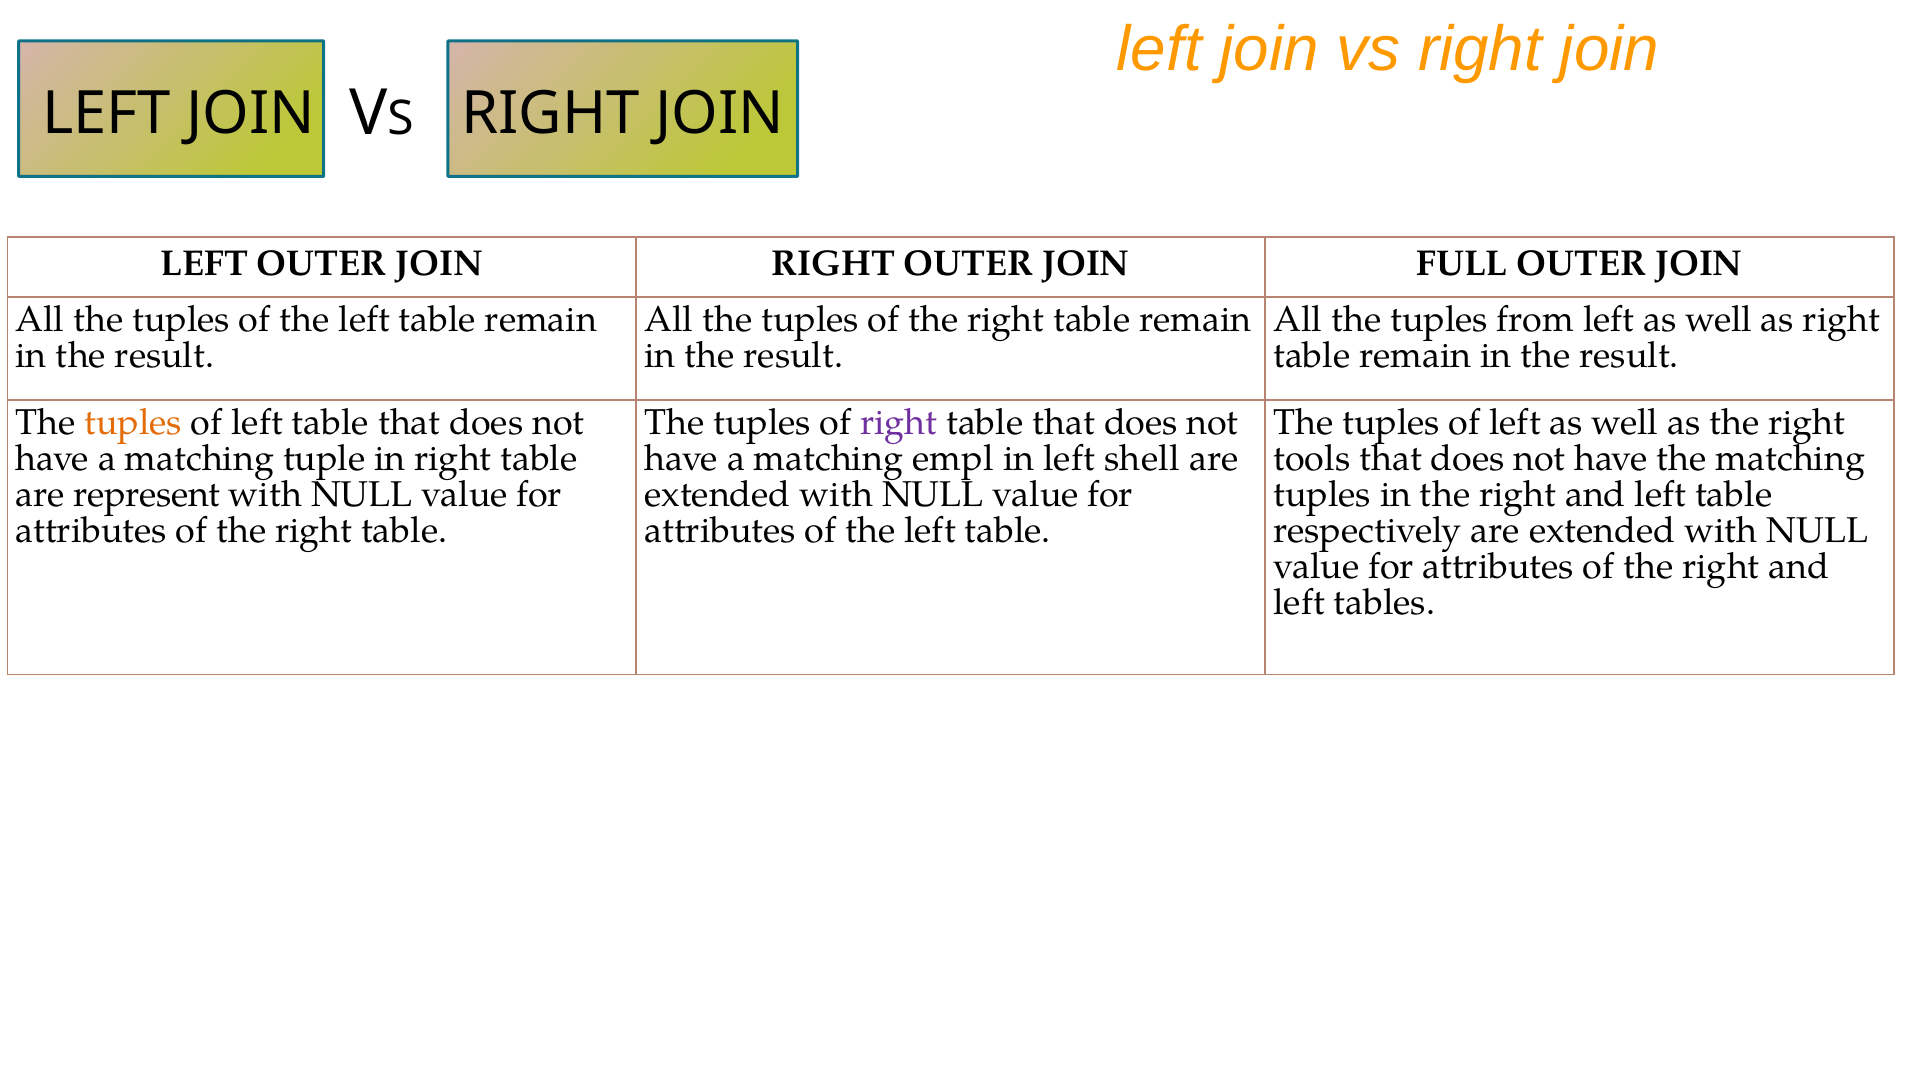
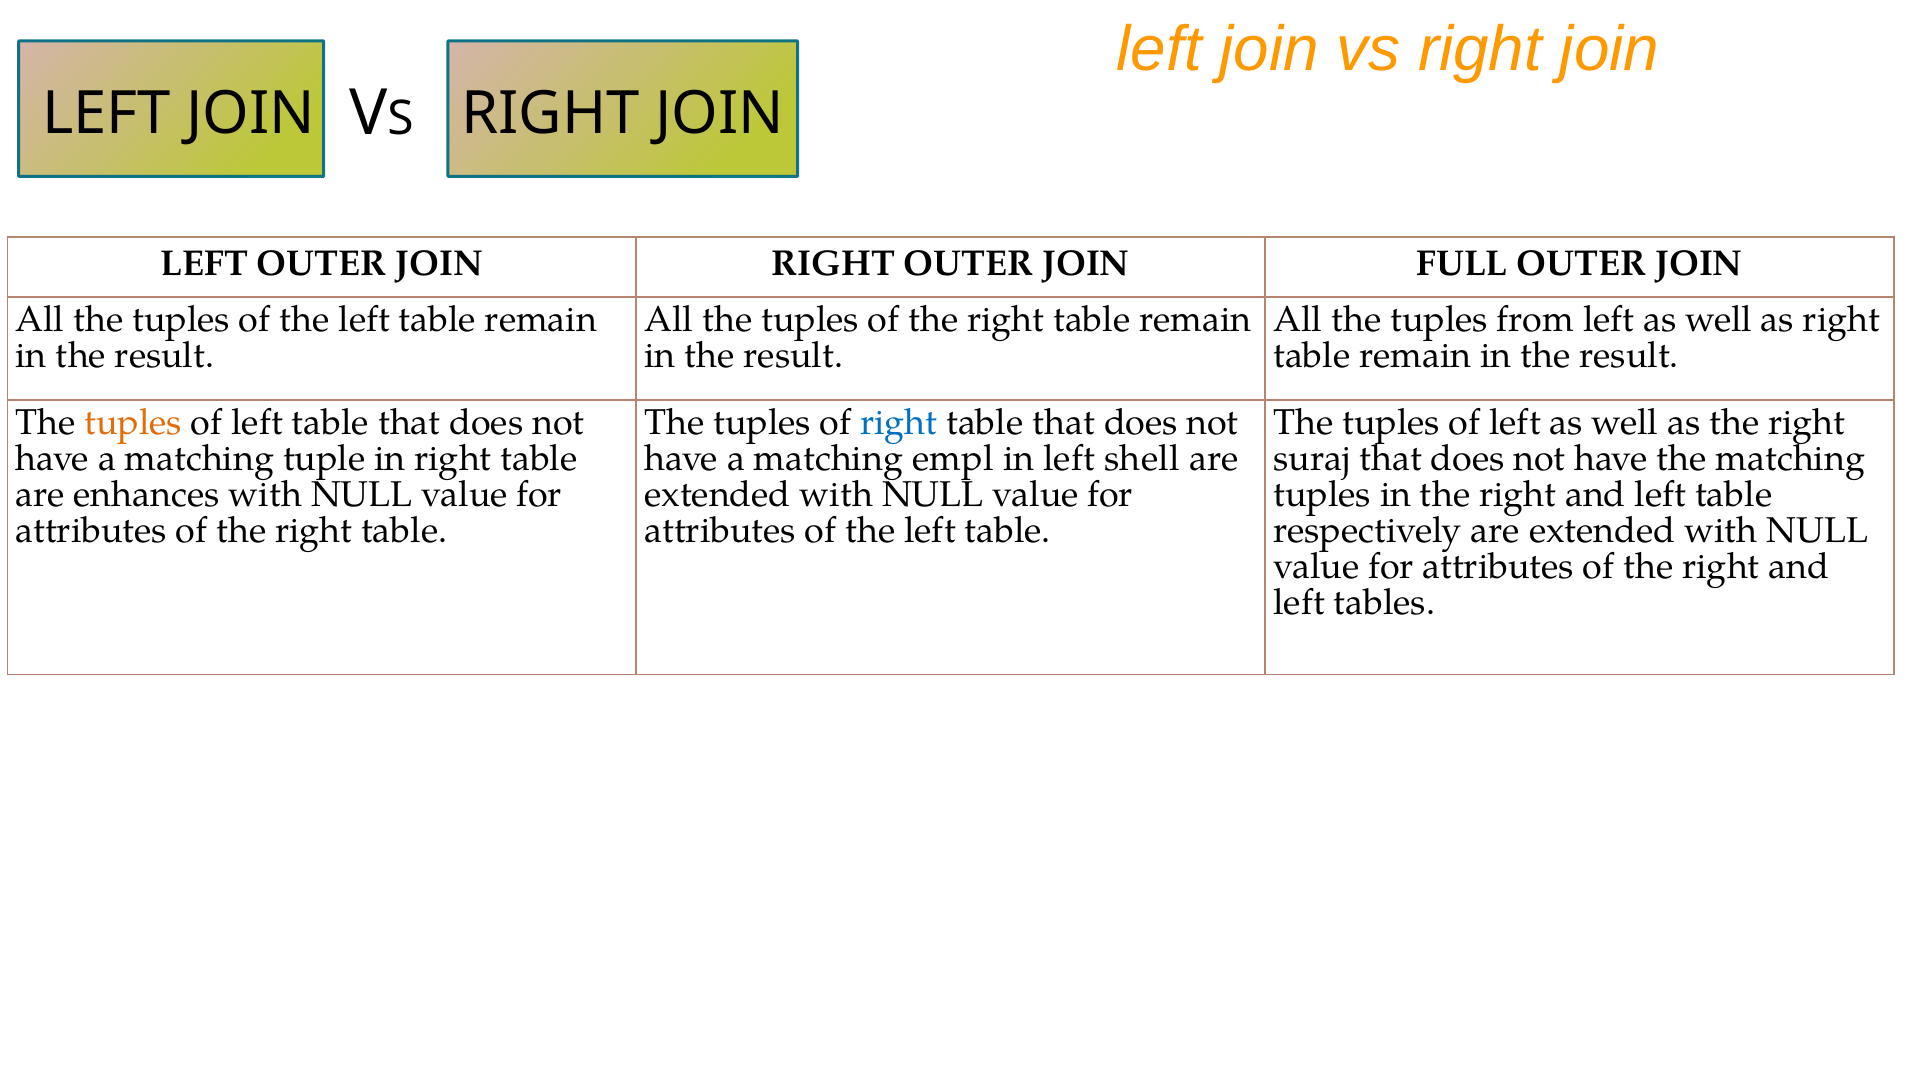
right at (899, 422) colour: purple -> blue
tools: tools -> suraj
represent: represent -> enhances
